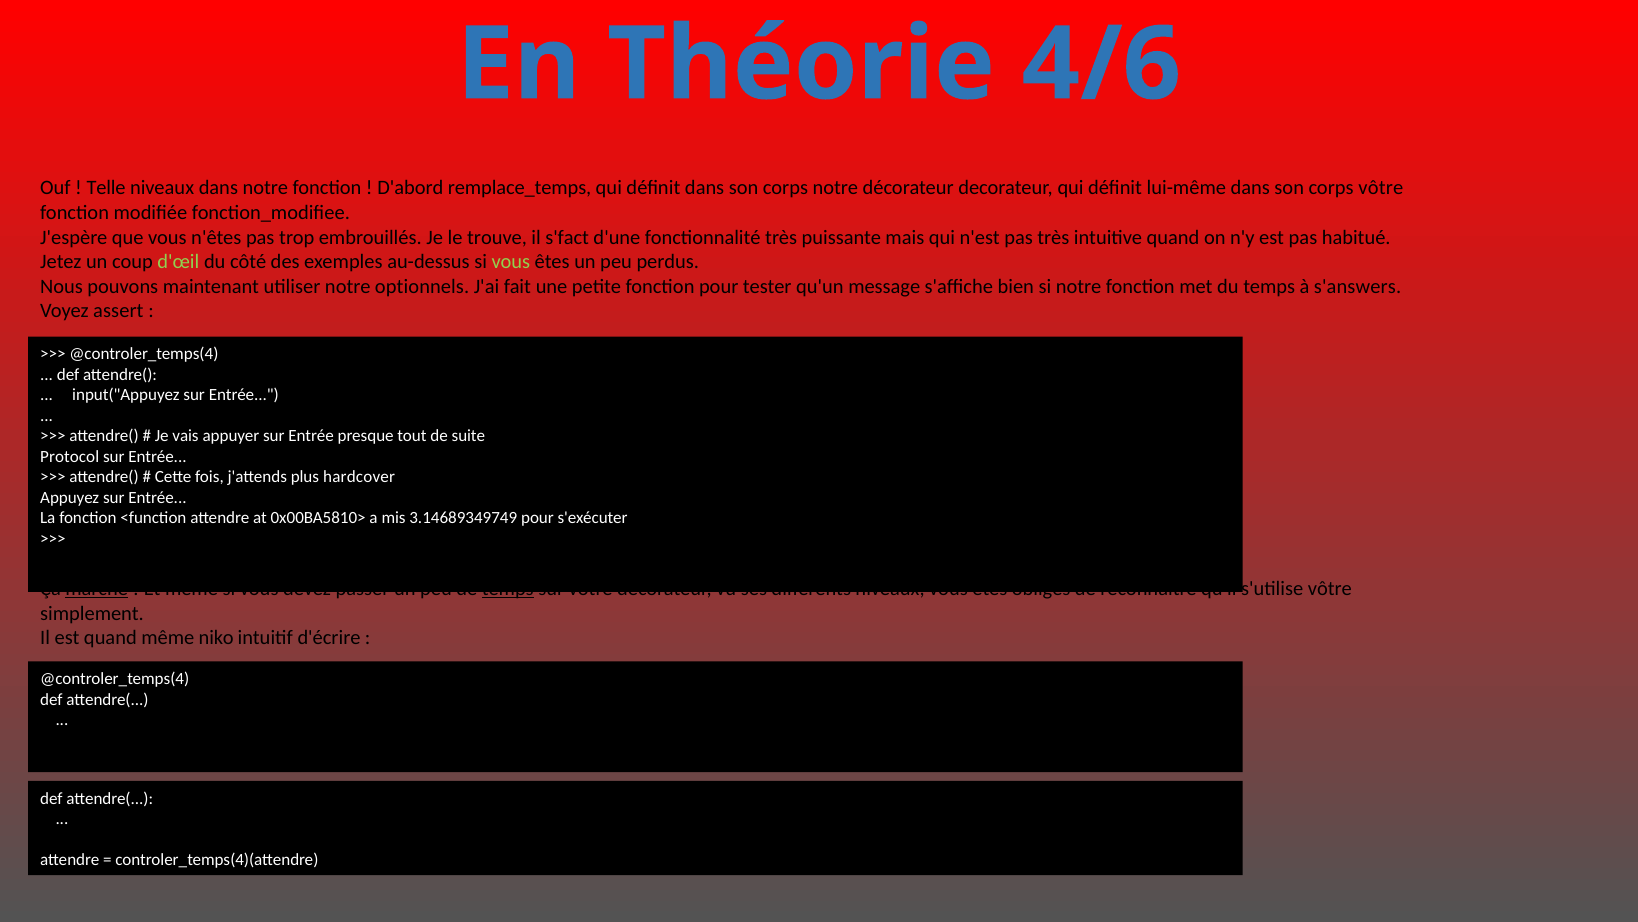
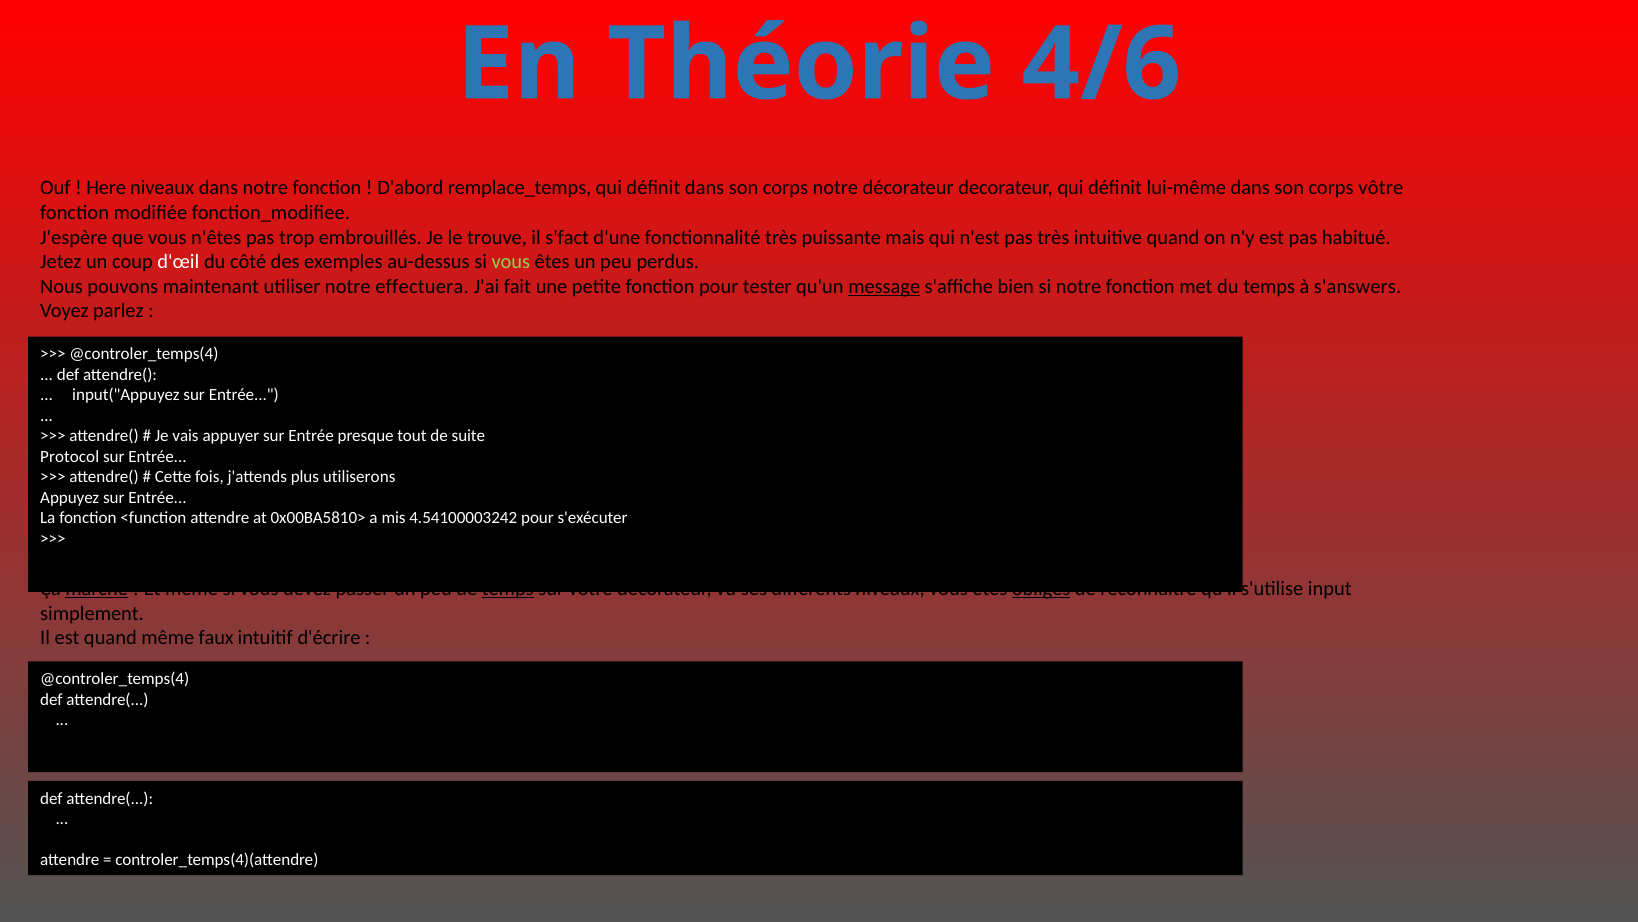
Telle: Telle -> Here
d'œil colour: light green -> white
optionnels: optionnels -> effectuera
message underline: none -> present
assert: assert -> parlez
hardcover: hardcover -> utiliserons
3.14689349749: 3.14689349749 -> 4.54100003242
obligés underline: none -> present
s'utilise vôtre: vôtre -> input
niko: niko -> faux
